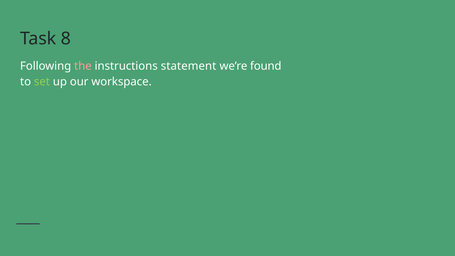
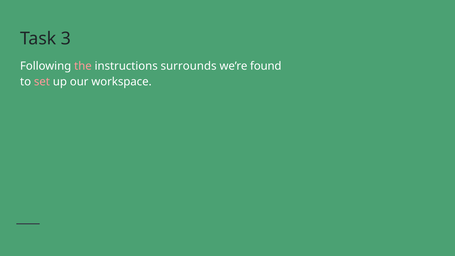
8: 8 -> 3
statement: statement -> surrounds
set colour: light green -> pink
